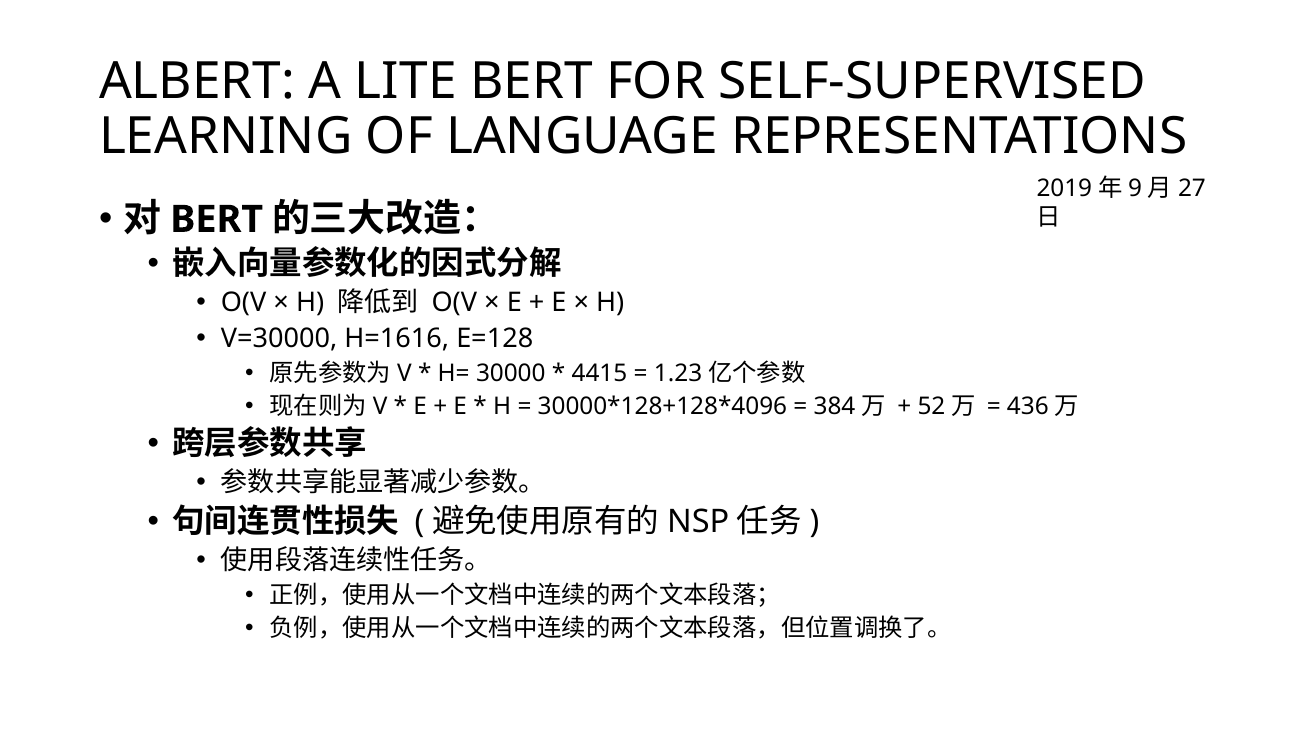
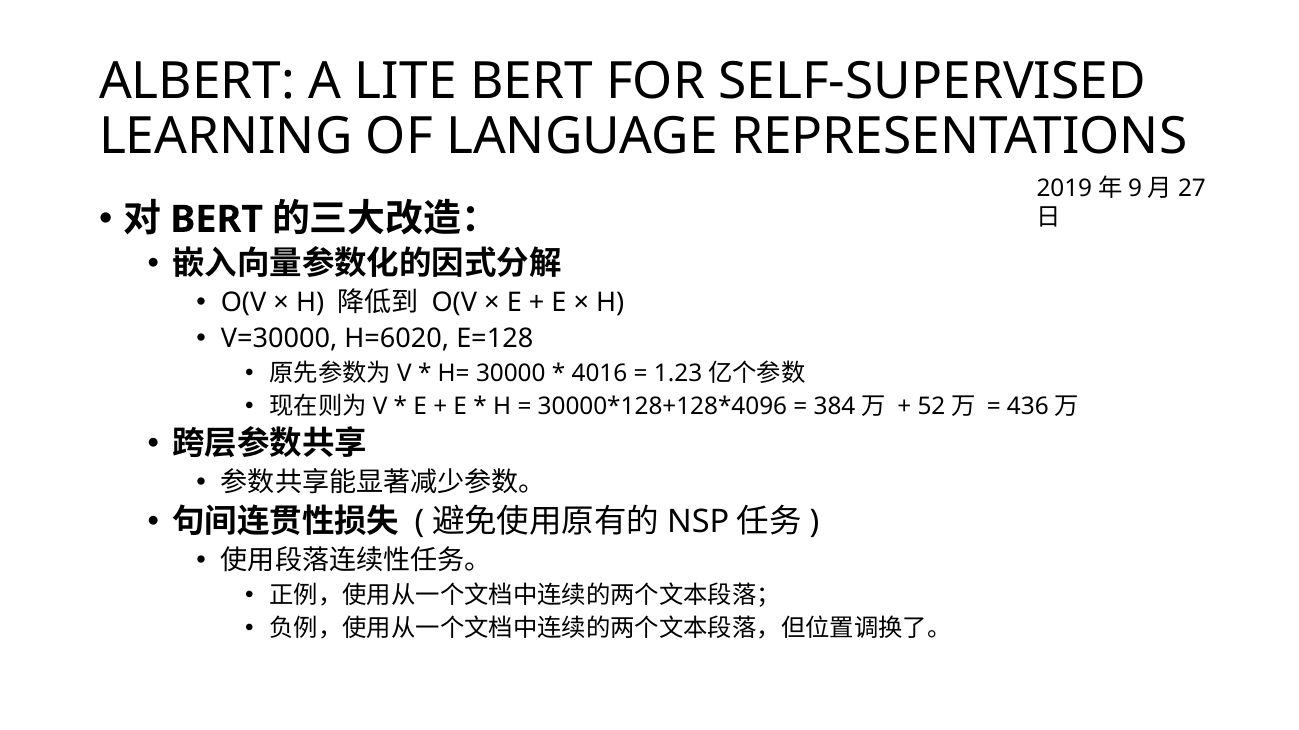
H=1616: H=1616 -> H=6020
4415: 4415 -> 4016
